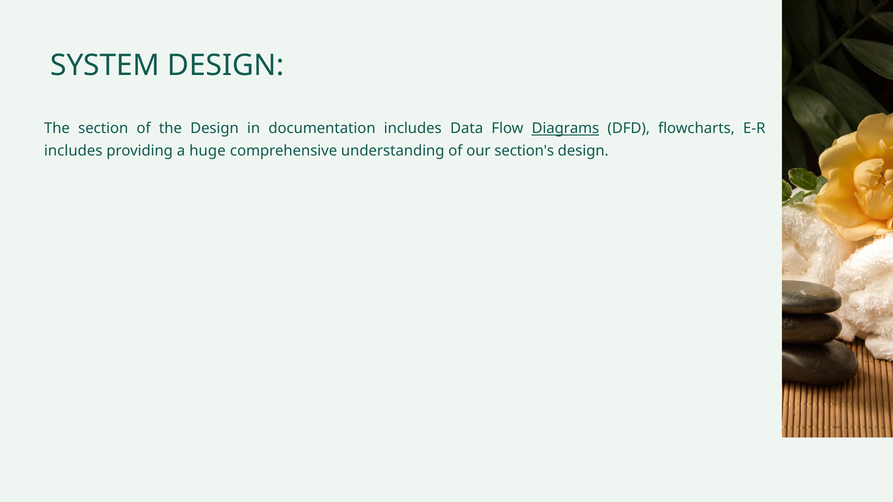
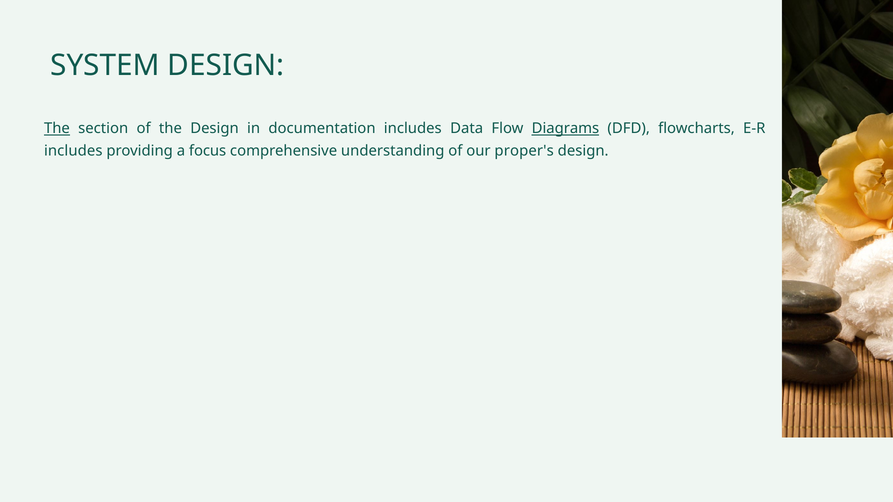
The at (57, 129) underline: none -> present
huge: huge -> focus
section's: section's -> proper's
